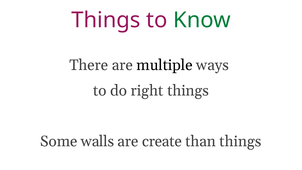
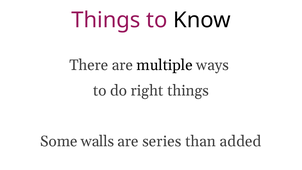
Know colour: green -> black
create: create -> series
than things: things -> added
